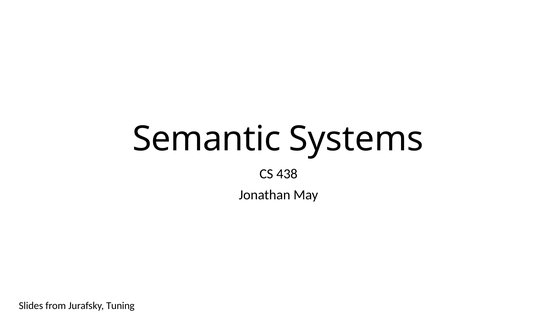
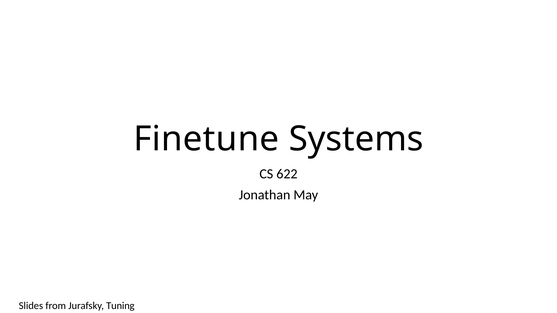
Semantic: Semantic -> Finetune
438: 438 -> 622
